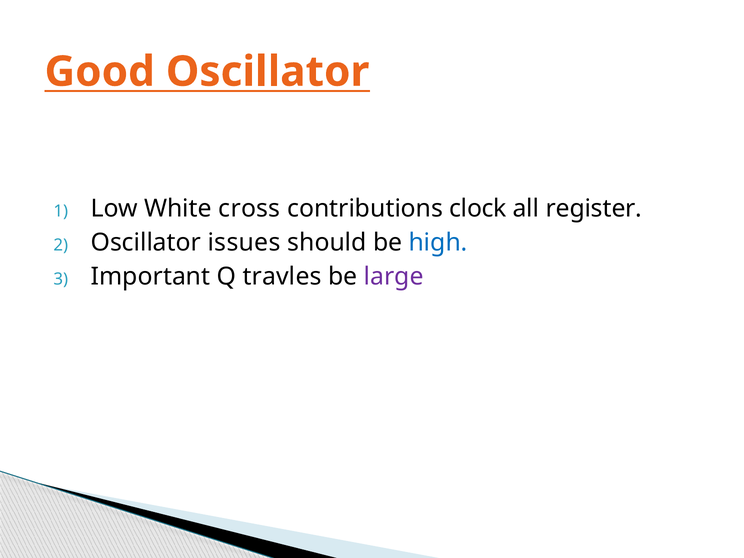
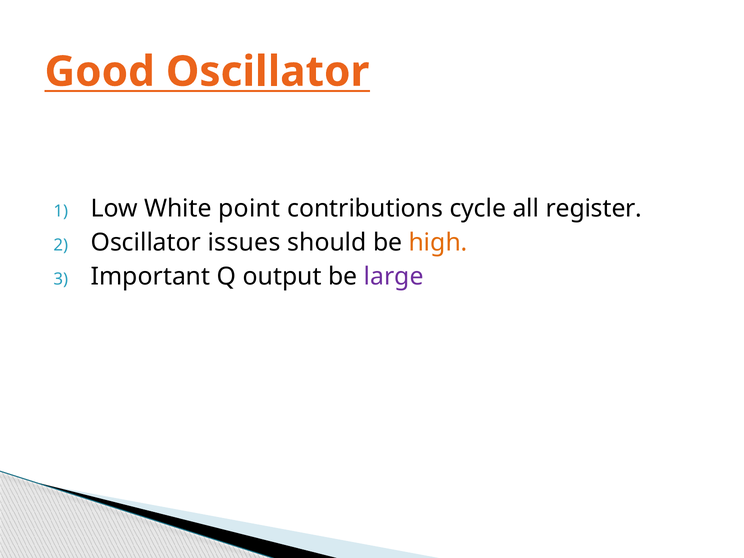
cross: cross -> point
clock: clock -> cycle
high colour: blue -> orange
travles: travles -> output
